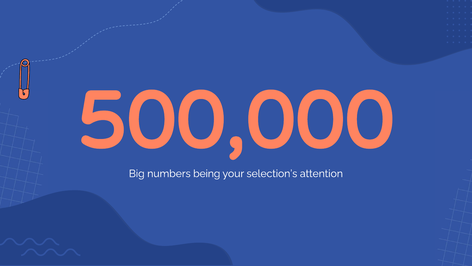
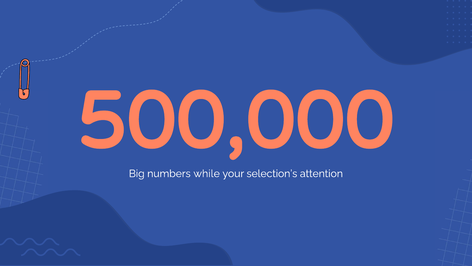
being: being -> while
